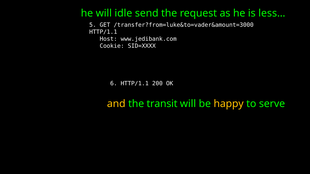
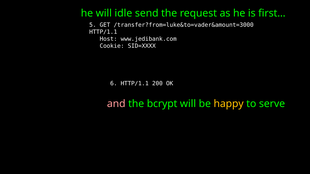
less…: less… -> first…
and colour: yellow -> pink
transit: transit -> bcrypt
